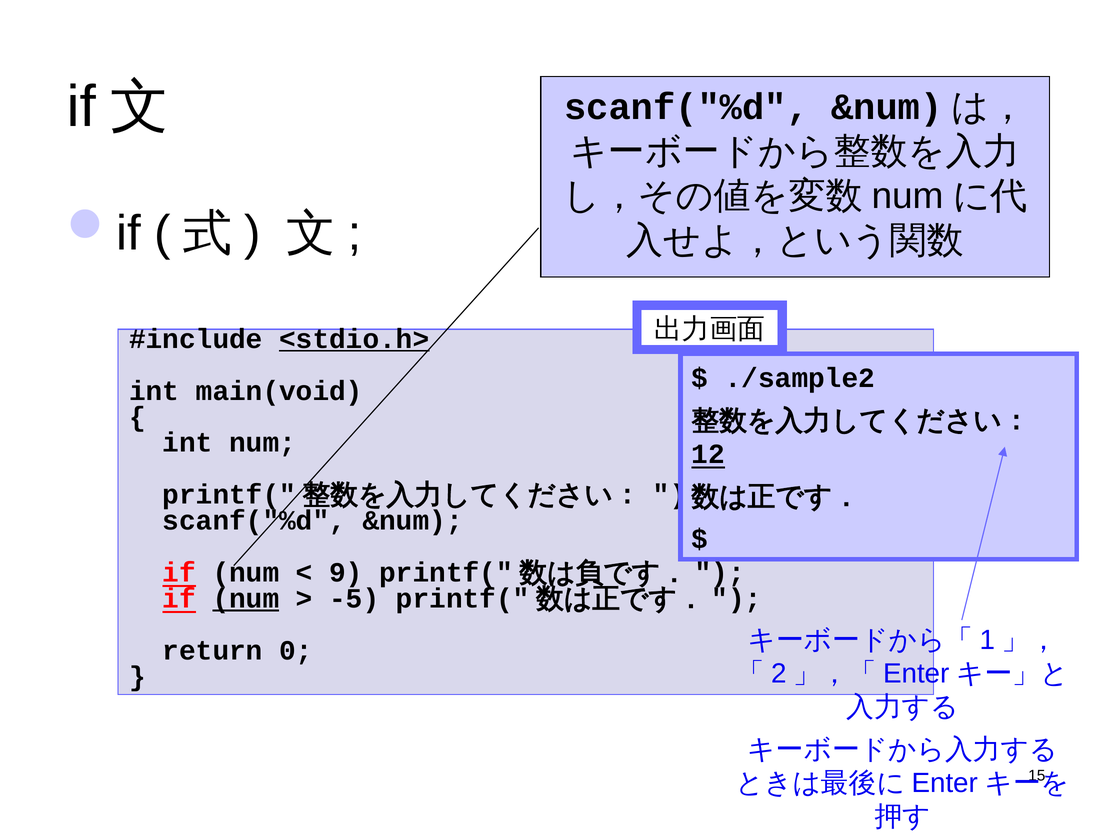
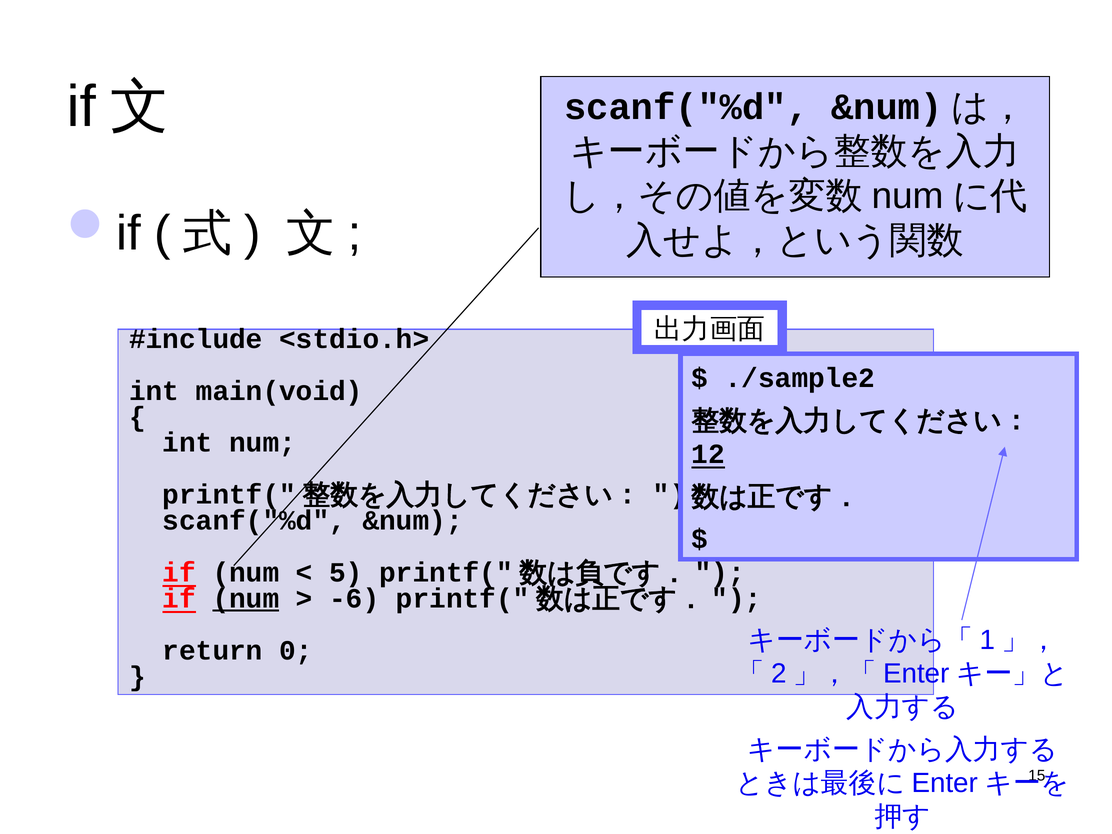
<stdio.h> underline: present -> none
9: 9 -> 5
-5: -5 -> -6
